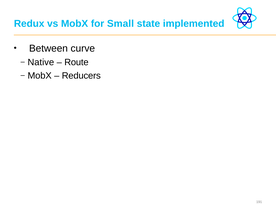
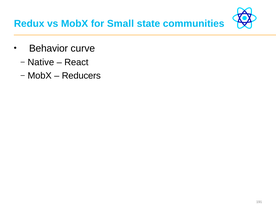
implemented: implemented -> communities
Between: Between -> Behavior
Route: Route -> React
